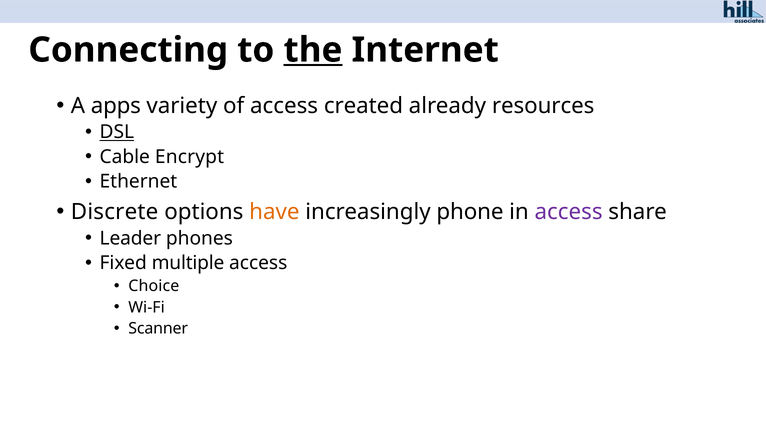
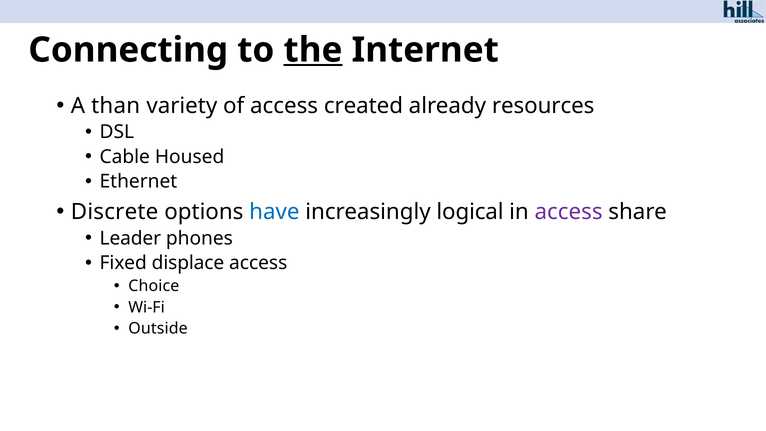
apps: apps -> than
DSL underline: present -> none
Encrypt: Encrypt -> Housed
have colour: orange -> blue
phone: phone -> logical
multiple: multiple -> displace
Scanner: Scanner -> Outside
